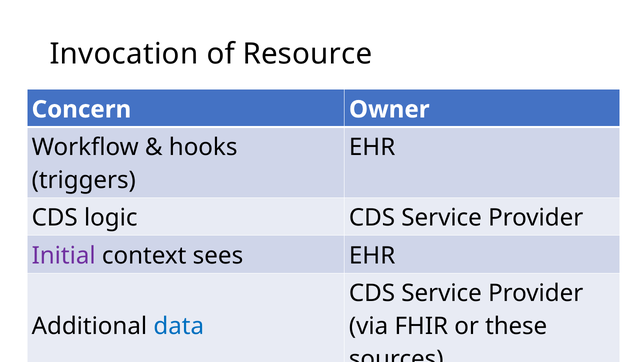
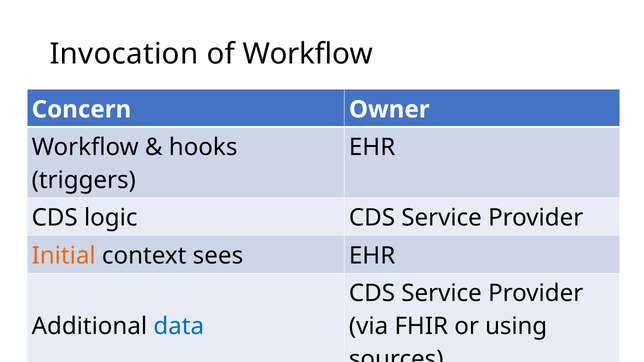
of Resource: Resource -> Workflow
Initial colour: purple -> orange
these: these -> using
